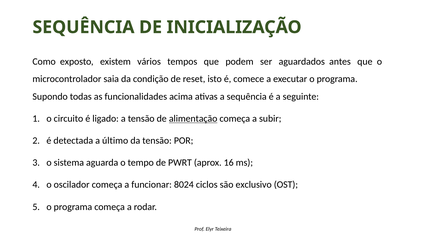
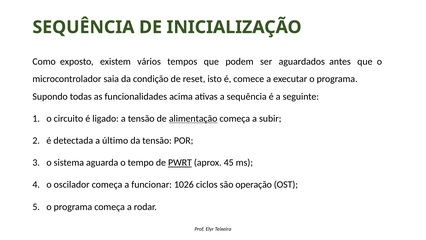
PWRT underline: none -> present
16: 16 -> 45
8024: 8024 -> 1026
exclusivo: exclusivo -> operação
